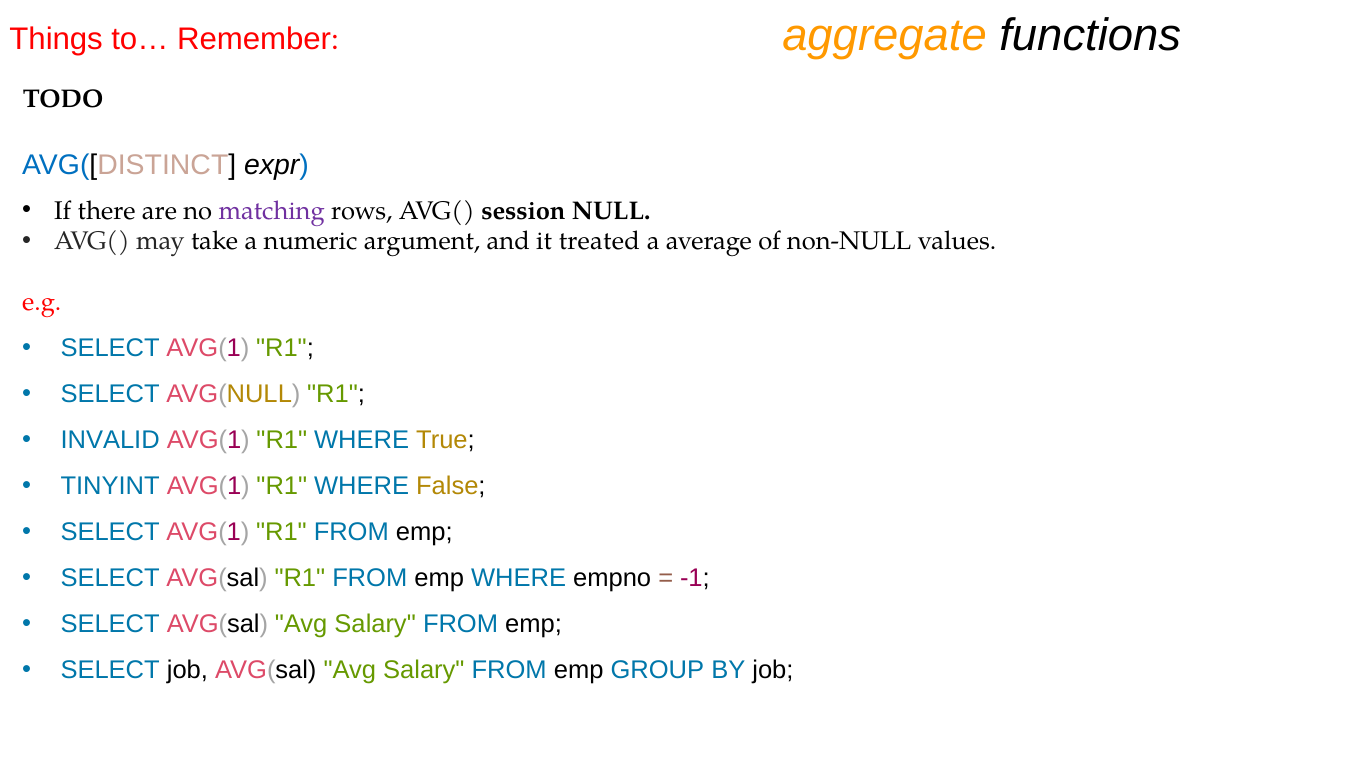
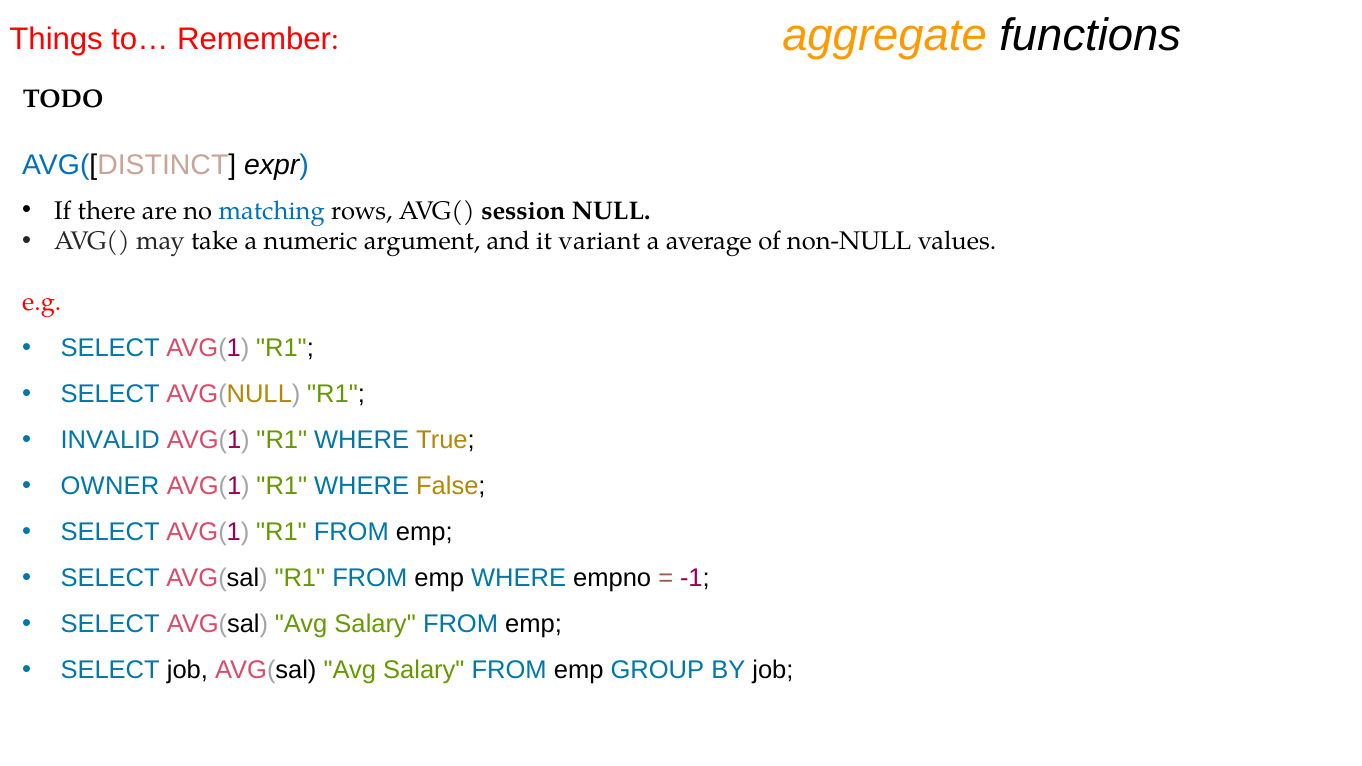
matching colour: purple -> blue
treated: treated -> variant
TINYINT: TINYINT -> OWNER
